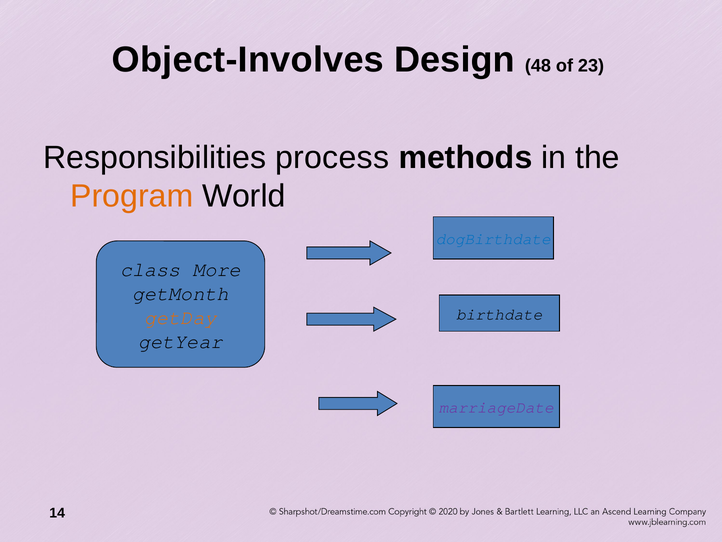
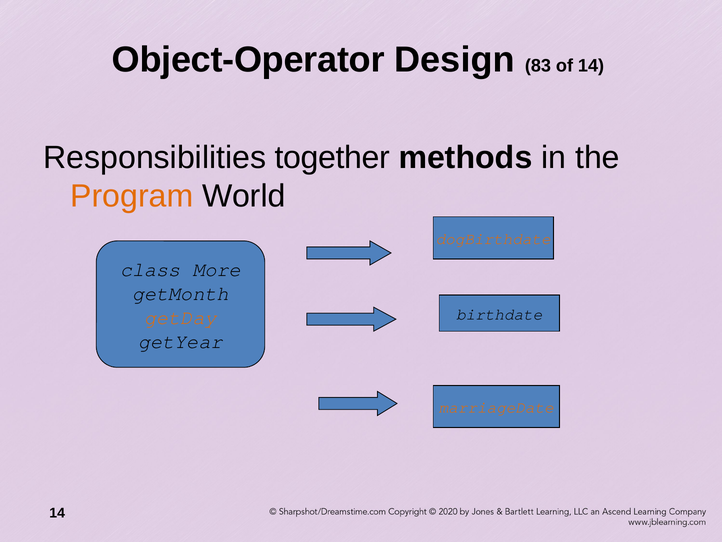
Object-Involves: Object-Involves -> Object-Operator
48: 48 -> 83
of 23: 23 -> 14
process: process -> together
dogBirthdate colour: blue -> orange
marriageDate colour: purple -> orange
